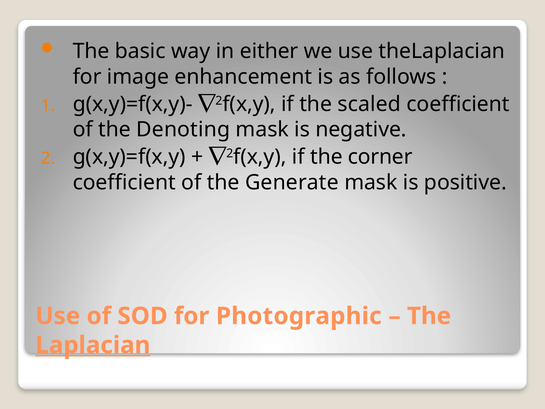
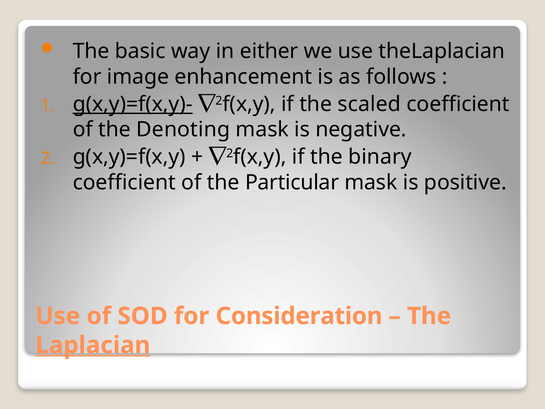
g(x,y)=f(x,y)- underline: none -> present
corner: corner -> binary
Generate: Generate -> Particular
Photographic: Photographic -> Consideration
